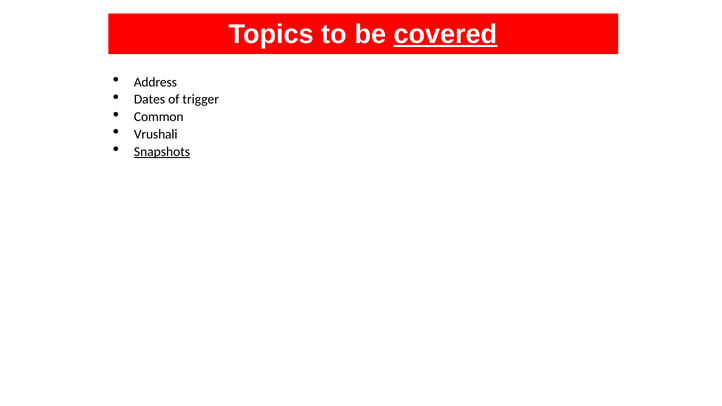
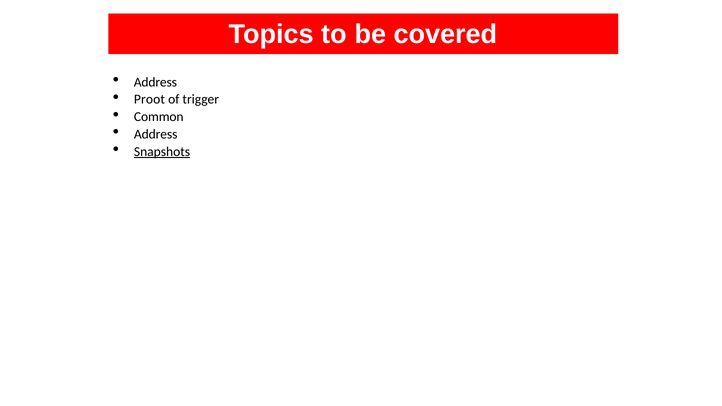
covered underline: present -> none
Dates: Dates -> Proot
Vrushali at (156, 134): Vrushali -> Address
